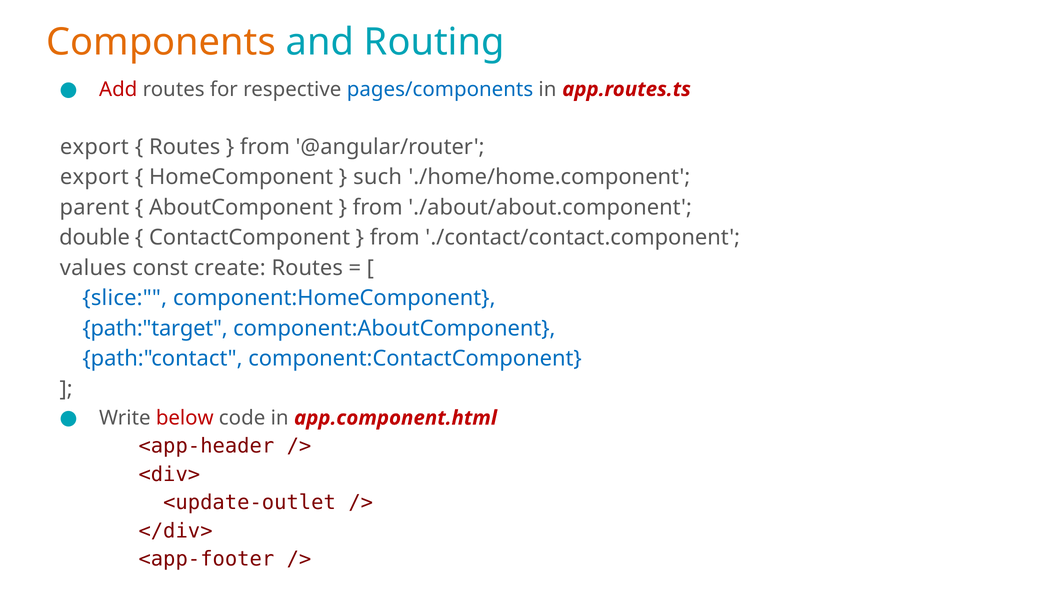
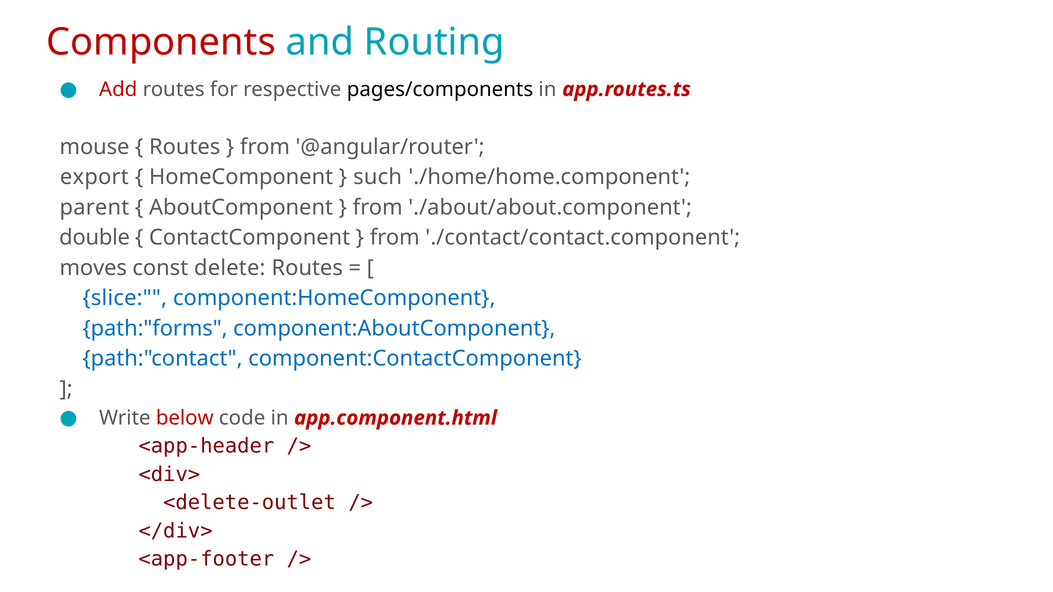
Components colour: orange -> red
pages/components colour: blue -> black
export at (94, 147): export -> mouse
values: values -> moves
create: create -> delete
path:"target: path:"target -> path:"forms
<update-outlet: <update-outlet -> <delete-outlet
